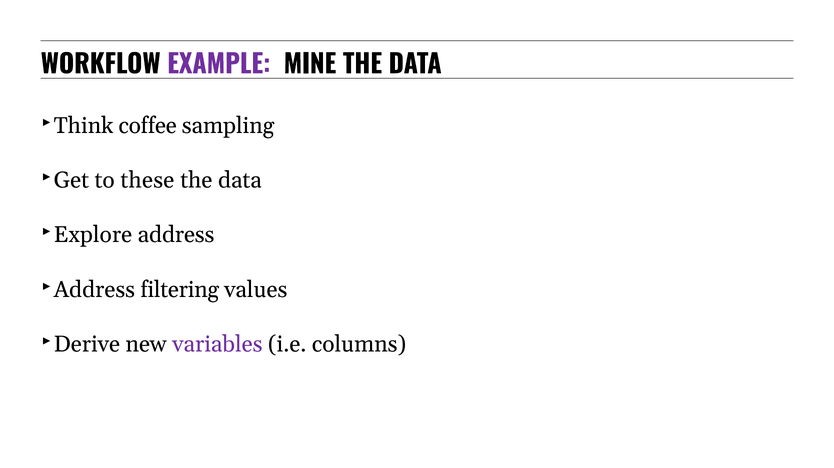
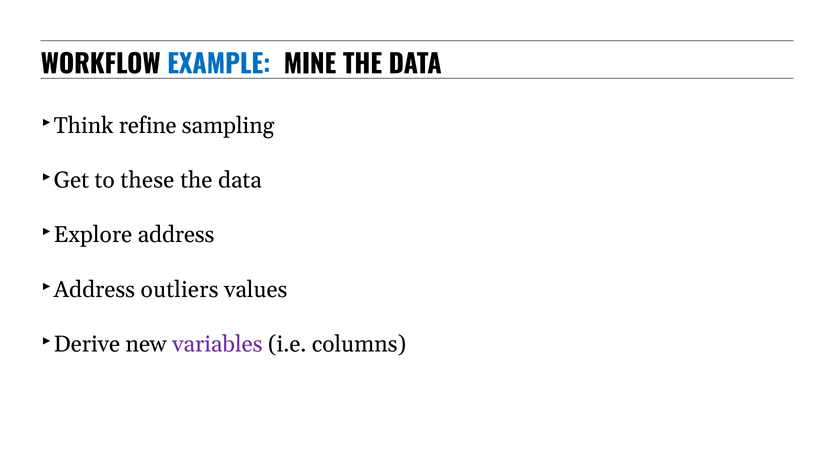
EXAMPLE colour: purple -> blue
coffee: coffee -> refine
filtering: filtering -> outliers
